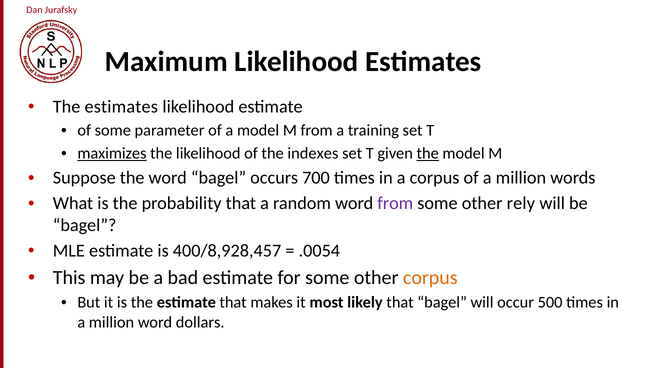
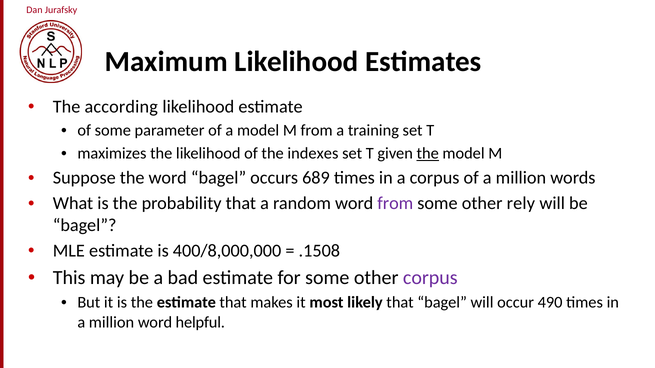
The estimates: estimates -> according
maximizes underline: present -> none
700: 700 -> 689
400/8,928,457: 400/8,928,457 -> 400/8,000,000
.0054: .0054 -> .1508
corpus at (430, 278) colour: orange -> purple
500: 500 -> 490
dollars: dollars -> helpful
